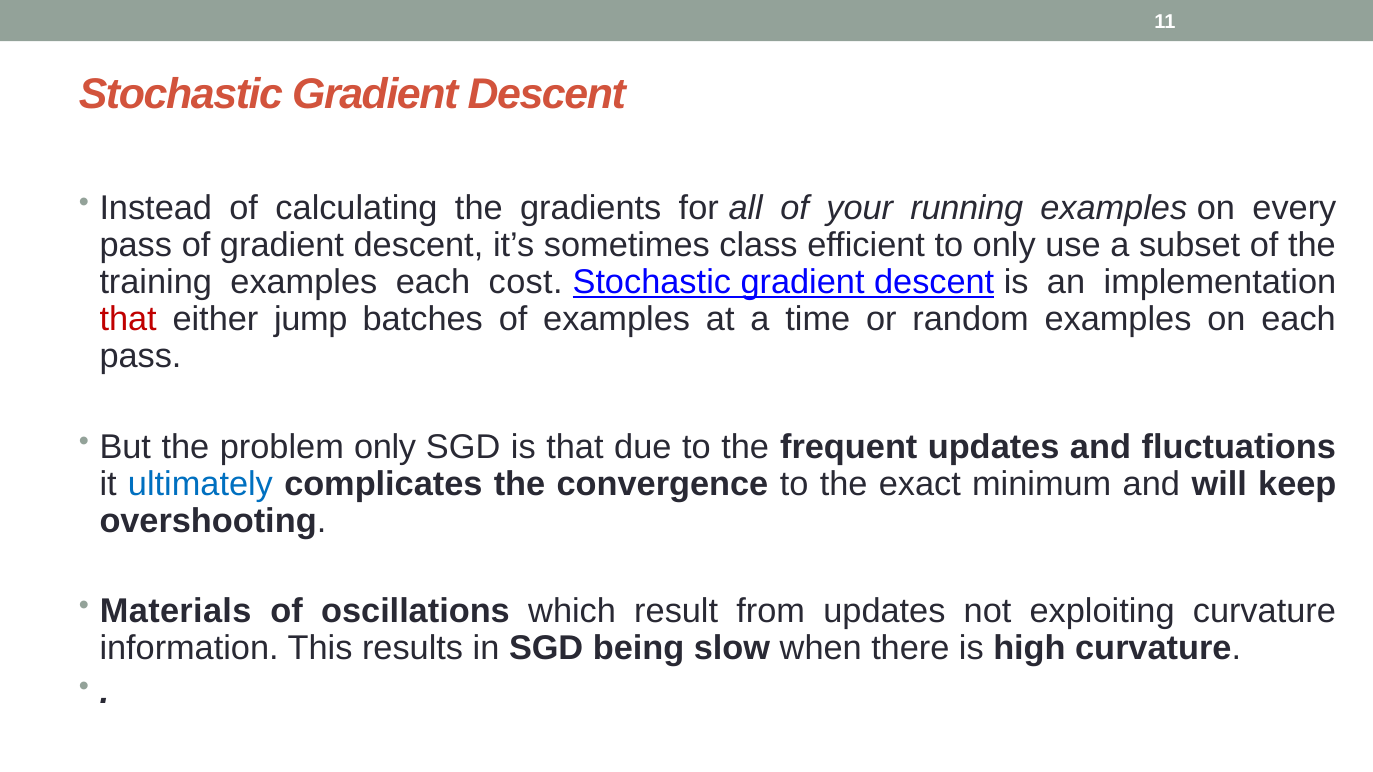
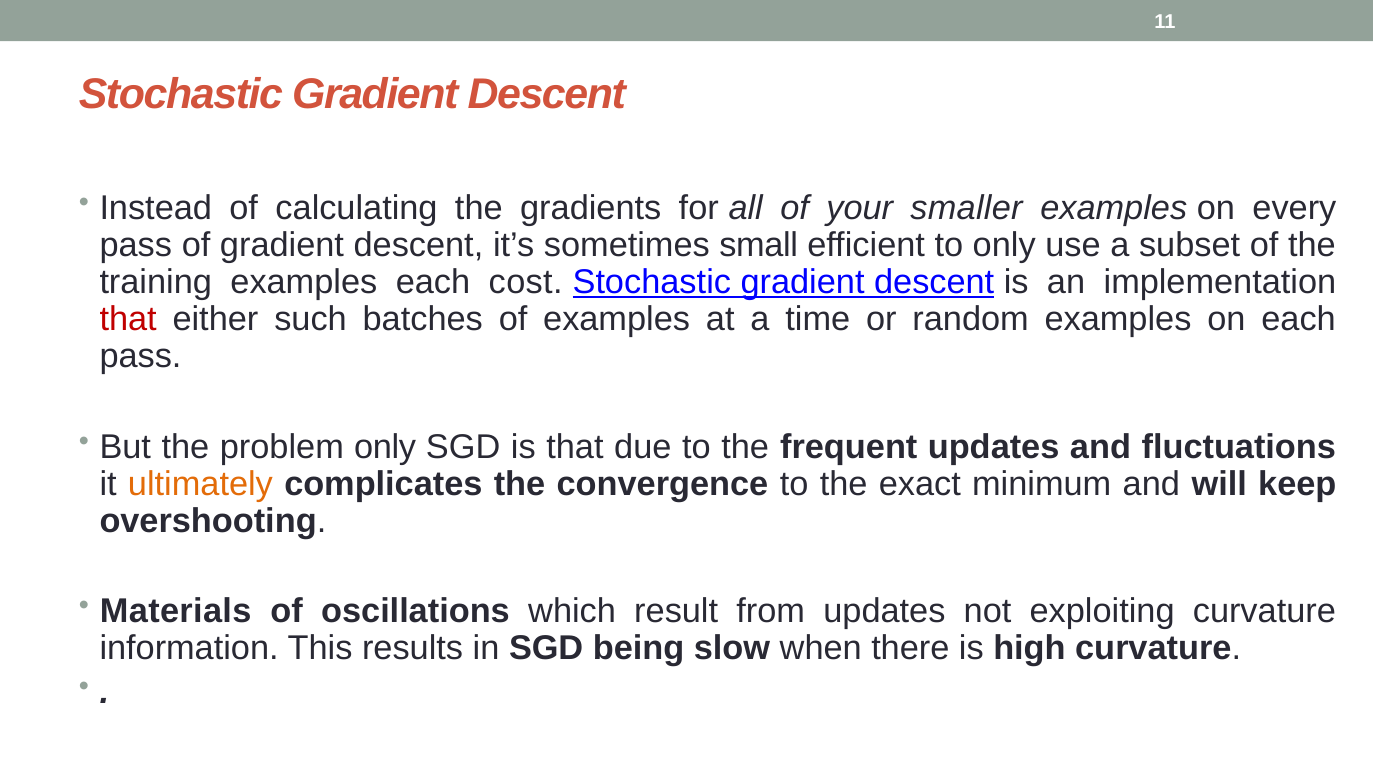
running: running -> smaller
class: class -> small
jump: jump -> such
ultimately colour: blue -> orange
